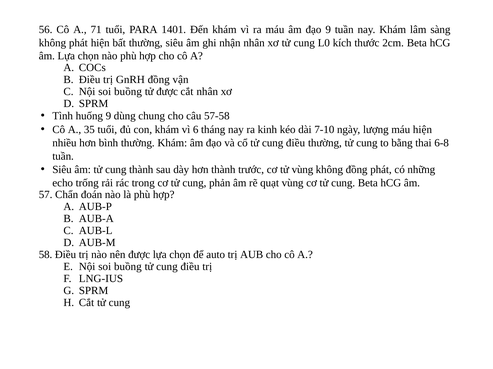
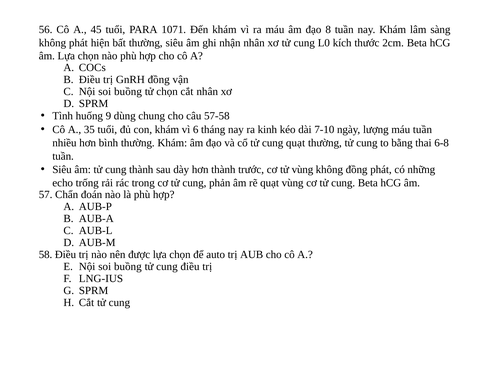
71: 71 -> 45
1401: 1401 -> 1071
đạo 9: 9 -> 8
tử được: được -> chọn
máu hiện: hiện -> tuần
cổ tử cung điều: điều -> quạt
